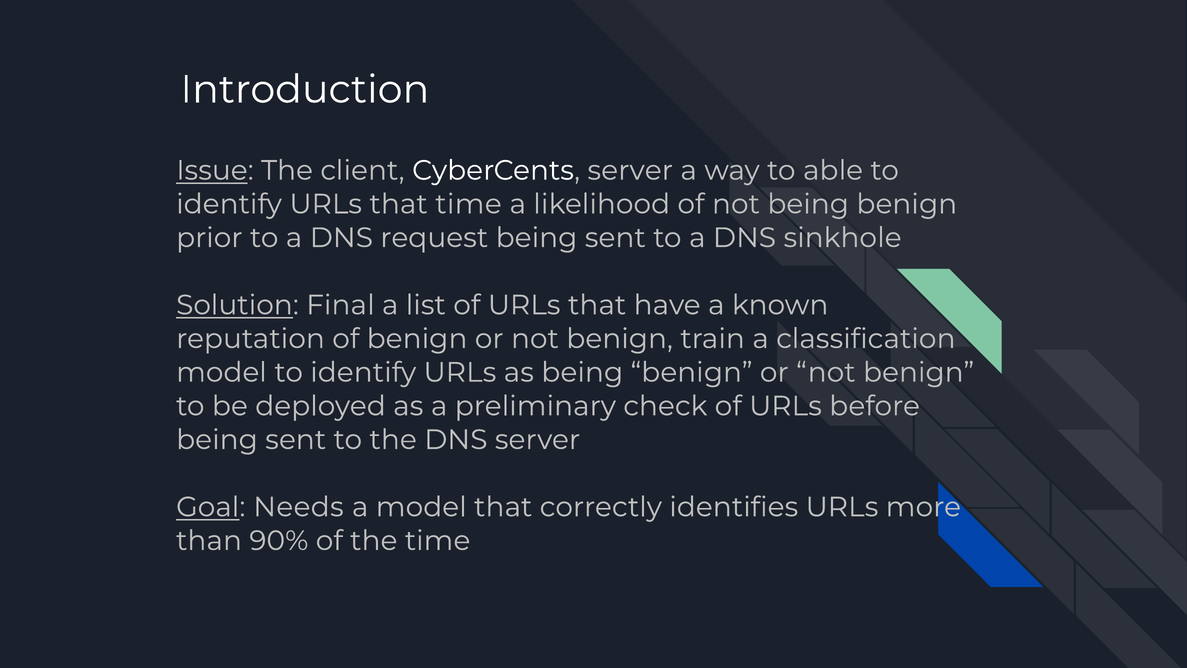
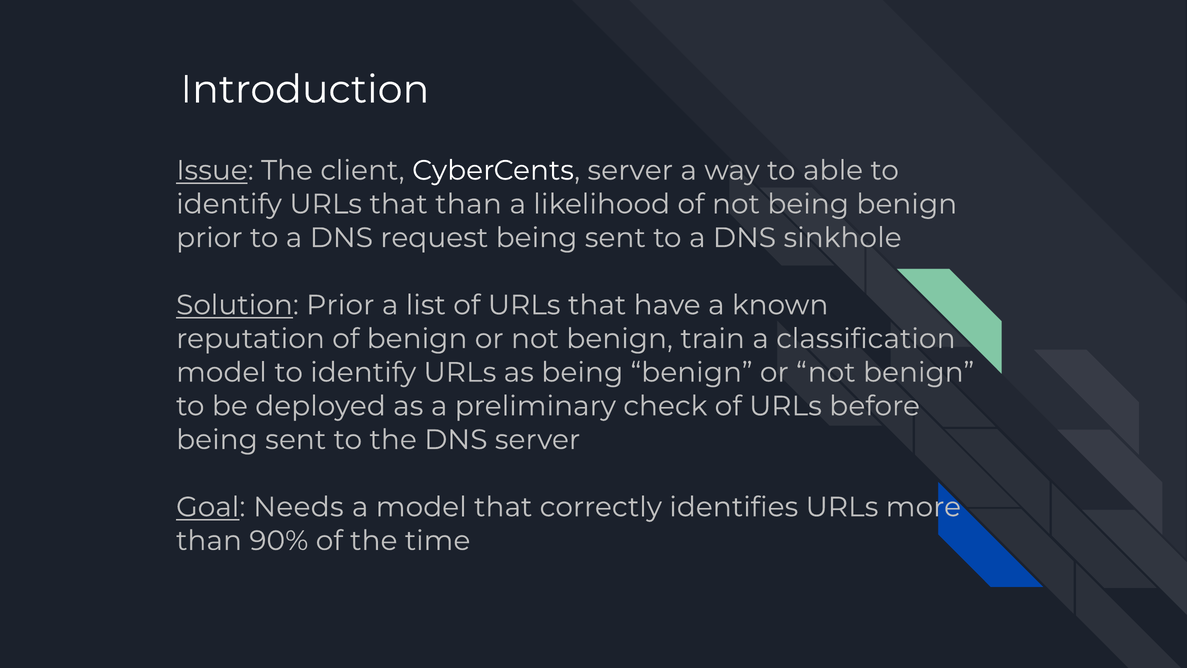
that time: time -> than
Solution Final: Final -> Prior
